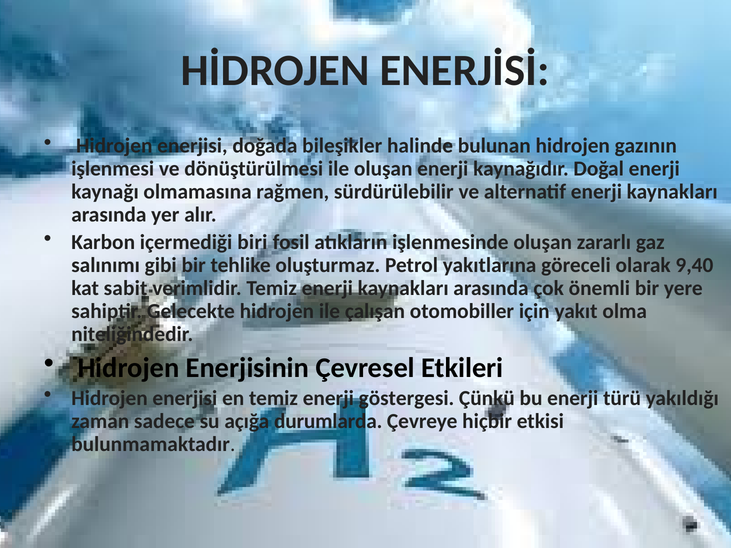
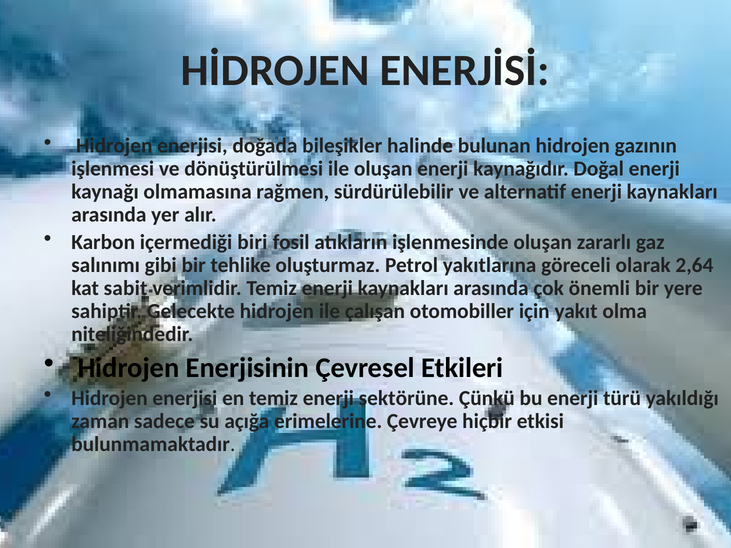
9,40: 9,40 -> 2,64
göstergesi: göstergesi -> sektörüne
durumlarda: durumlarda -> erimelerine
